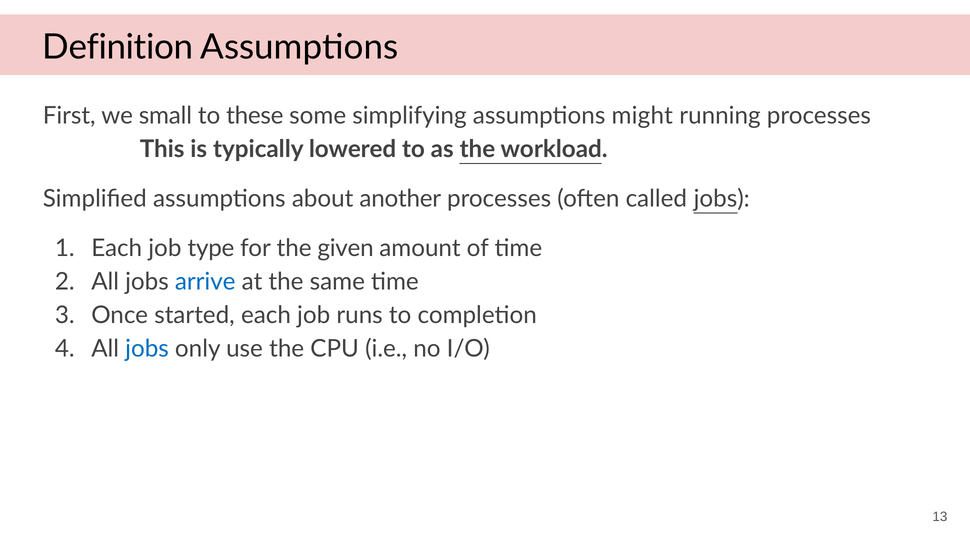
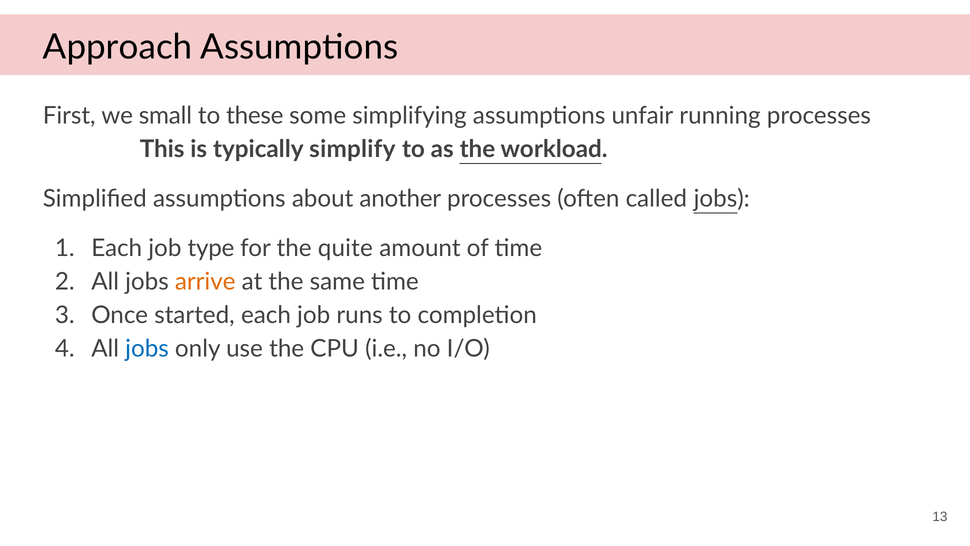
Definition: Definition -> Approach
might: might -> unfair
lowered: lowered -> simplify
given: given -> quite
arrive colour: blue -> orange
